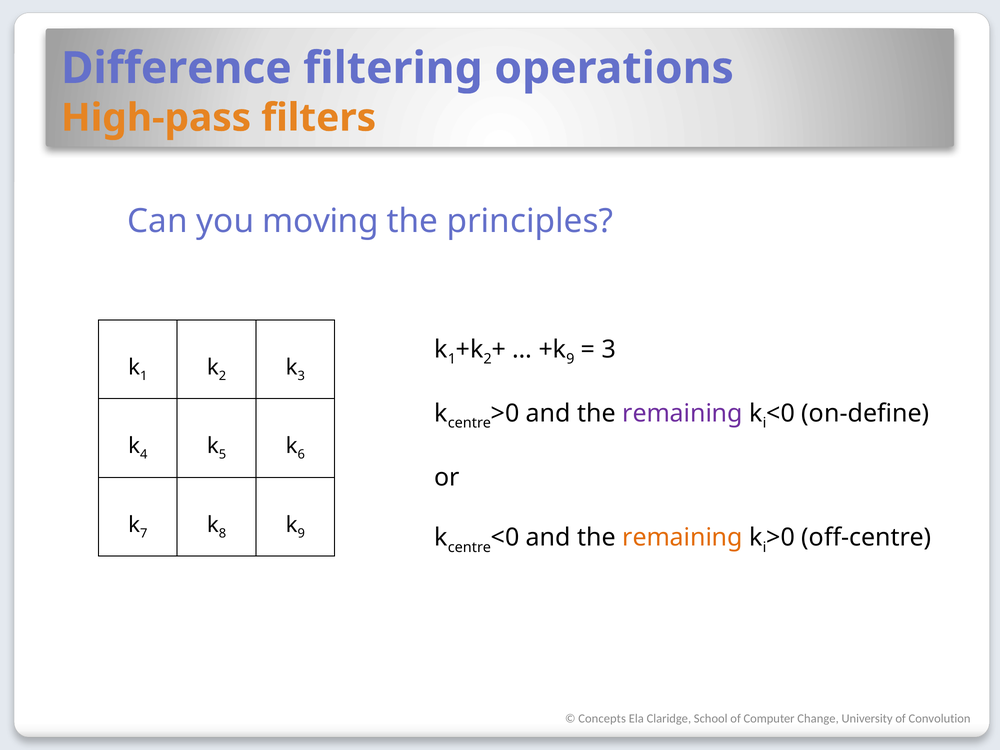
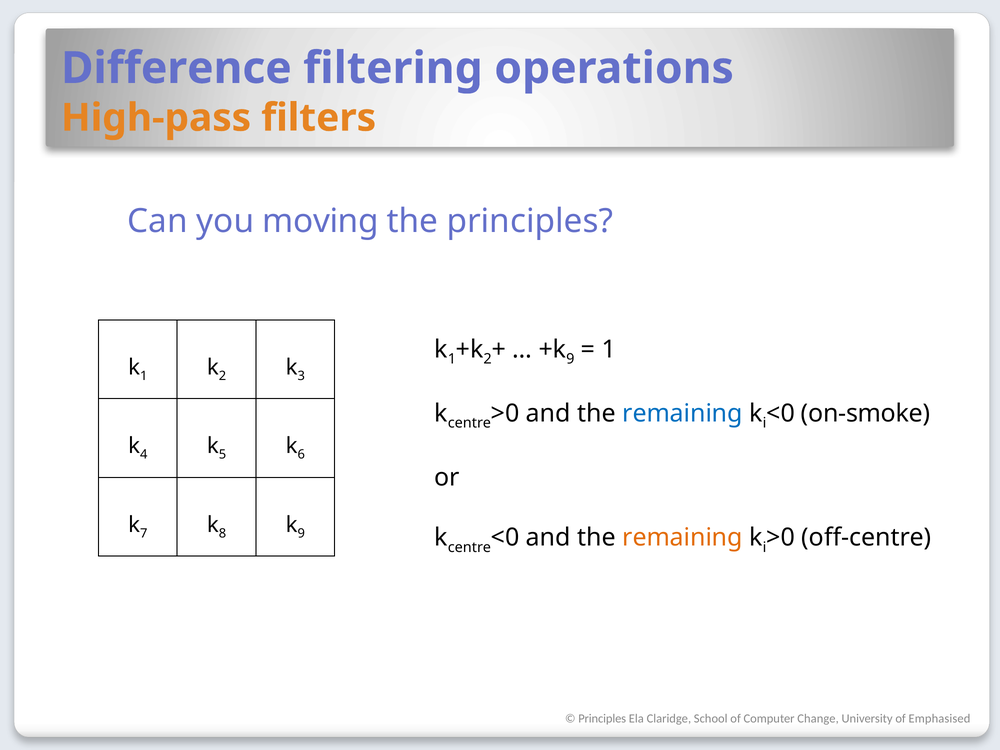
3 at (609, 349): 3 -> 1
remaining at (683, 413) colour: purple -> blue
on-define: on-define -> on-smoke
Concepts at (602, 719): Concepts -> Principles
Convolution: Convolution -> Emphasised
